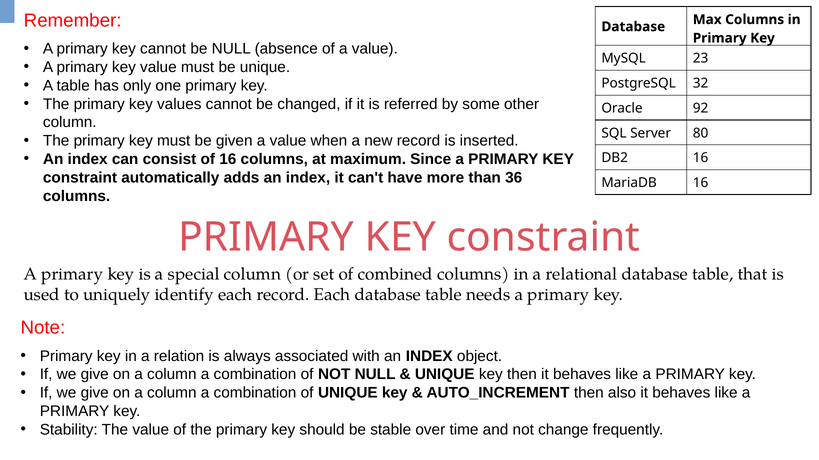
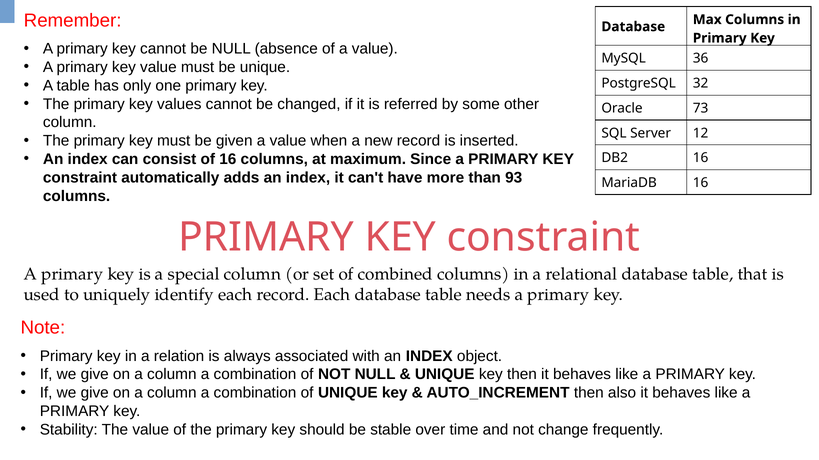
23: 23 -> 36
92: 92 -> 73
80: 80 -> 12
36: 36 -> 93
